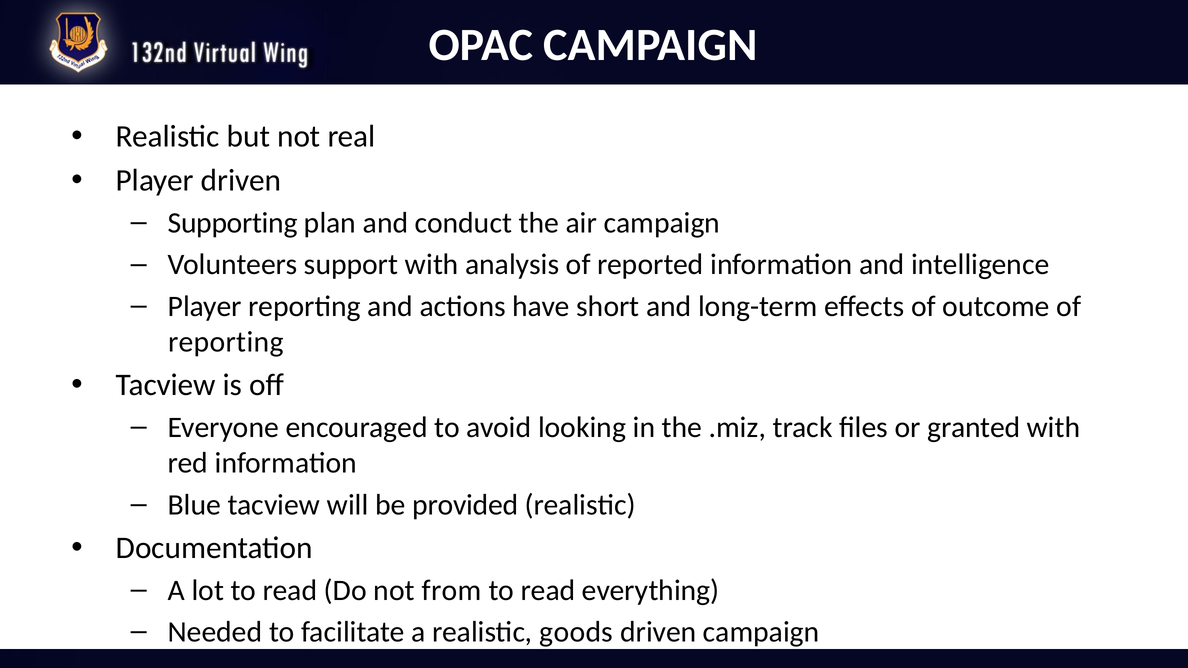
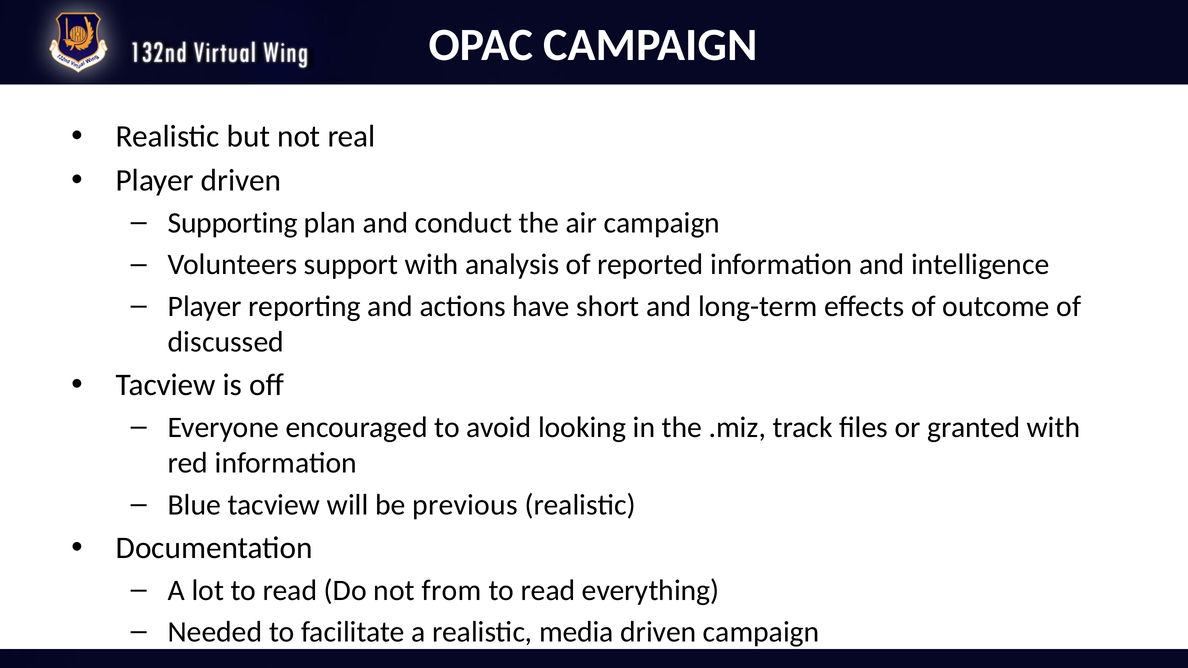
reporting at (226, 342): reporting -> discussed
provided: provided -> previous
goods: goods -> media
